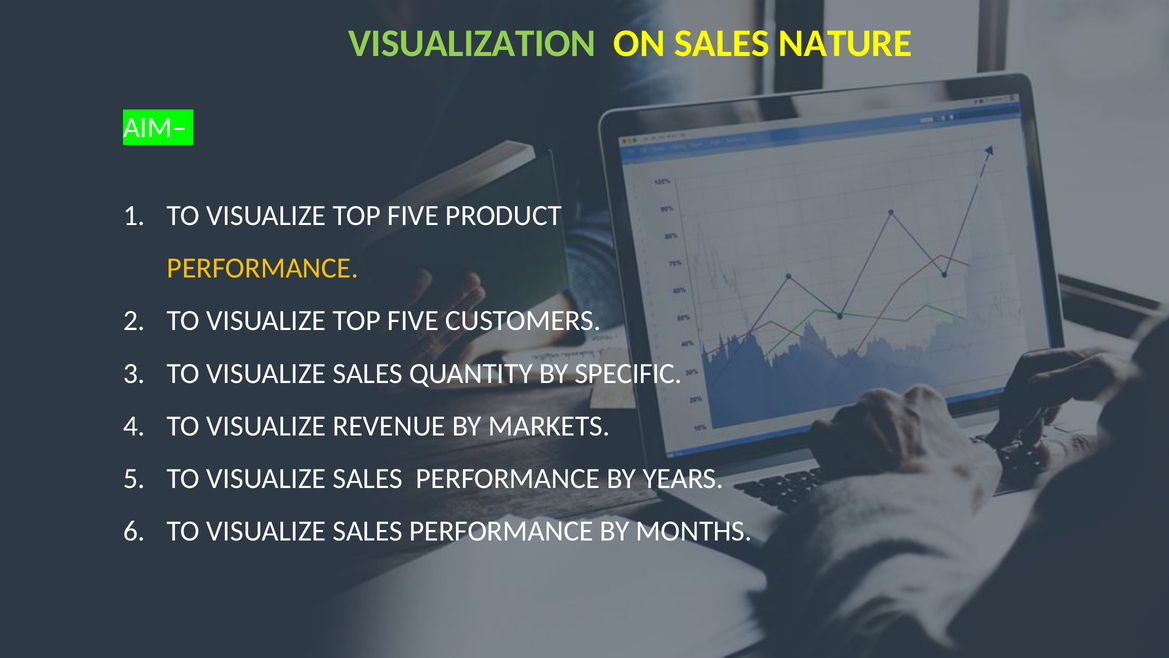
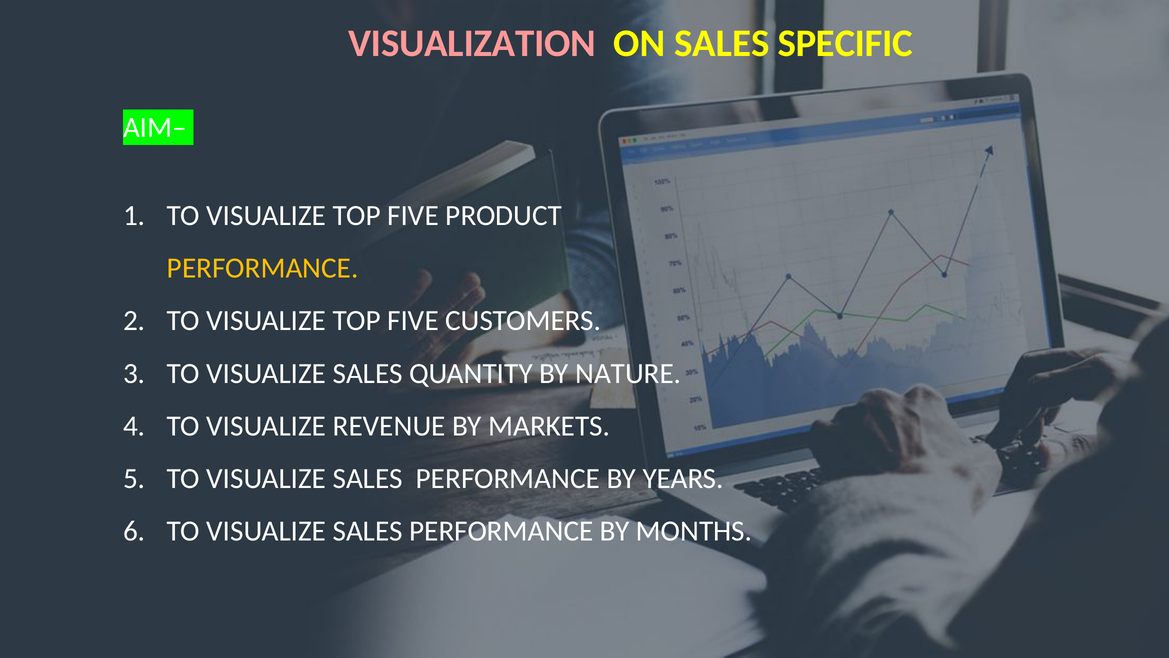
VISUALIZATION colour: light green -> pink
NATURE: NATURE -> SPECIFIC
SPECIFIC: SPECIFIC -> NATURE
